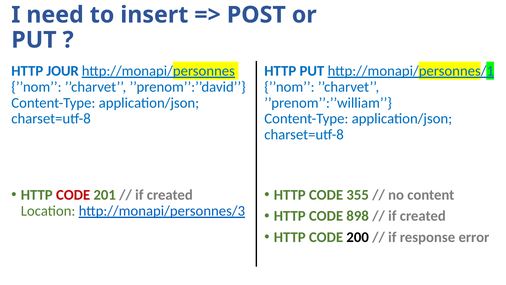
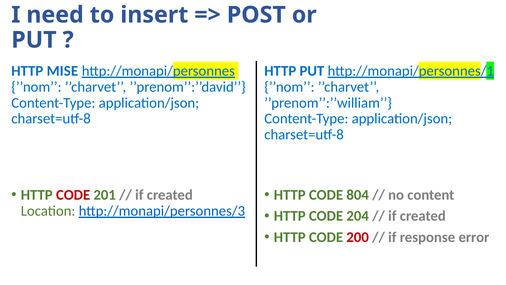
JOUR: JOUR -> MISE
355: 355 -> 804
898: 898 -> 204
200 colour: black -> red
